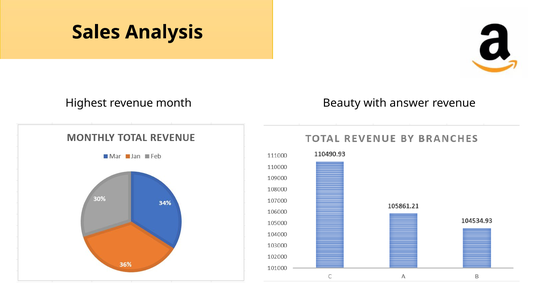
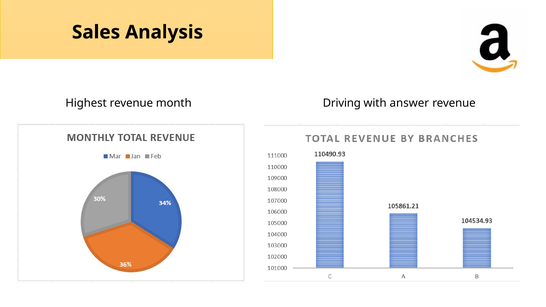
Beauty: Beauty -> Driving
